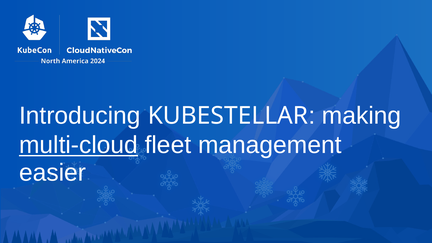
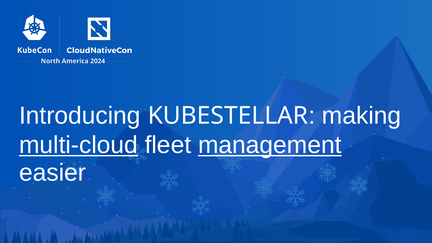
management underline: none -> present
